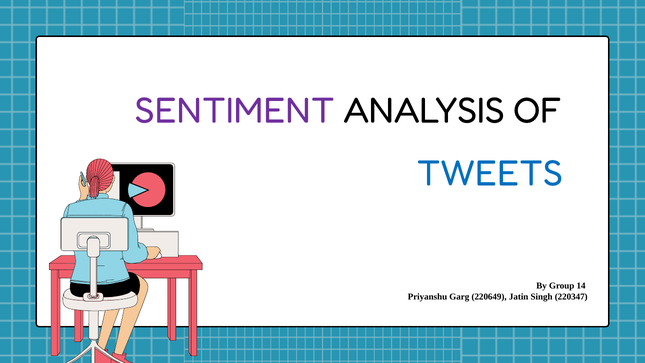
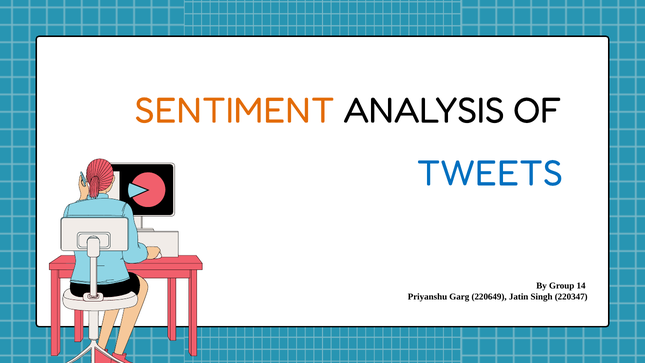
SENTIMENT colour: purple -> orange
